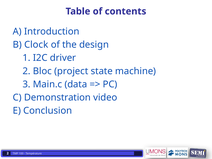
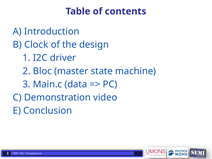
Bloc project: project -> master
